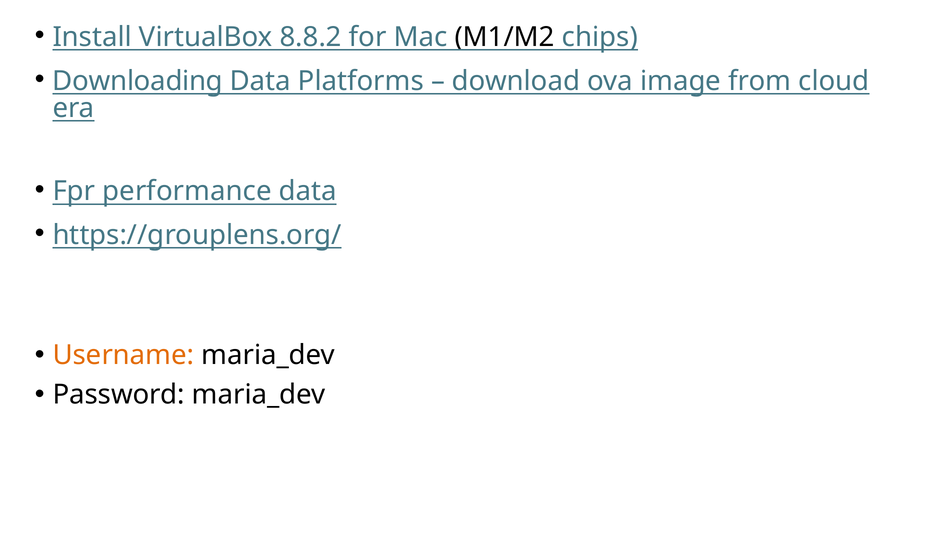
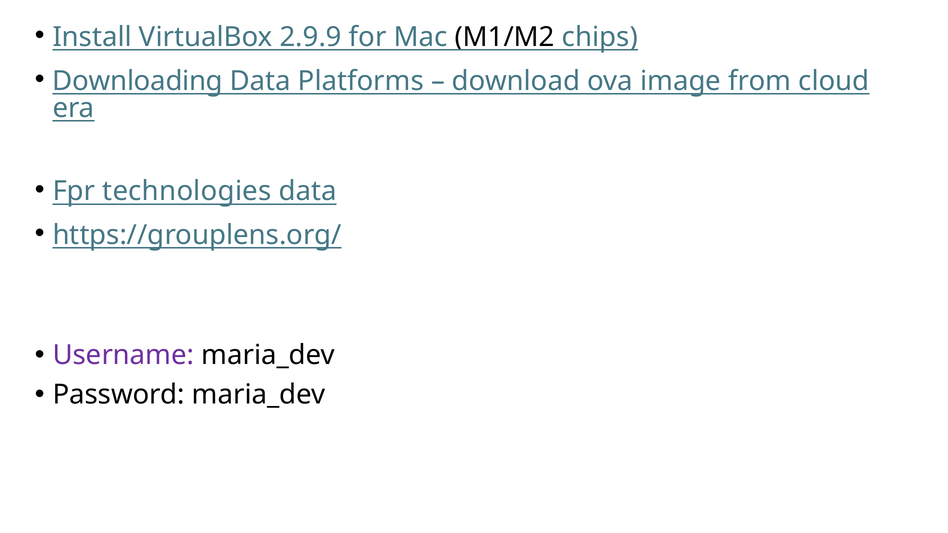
8.8.2: 8.8.2 -> 2.9.9
performance: performance -> technologies
Username colour: orange -> purple
